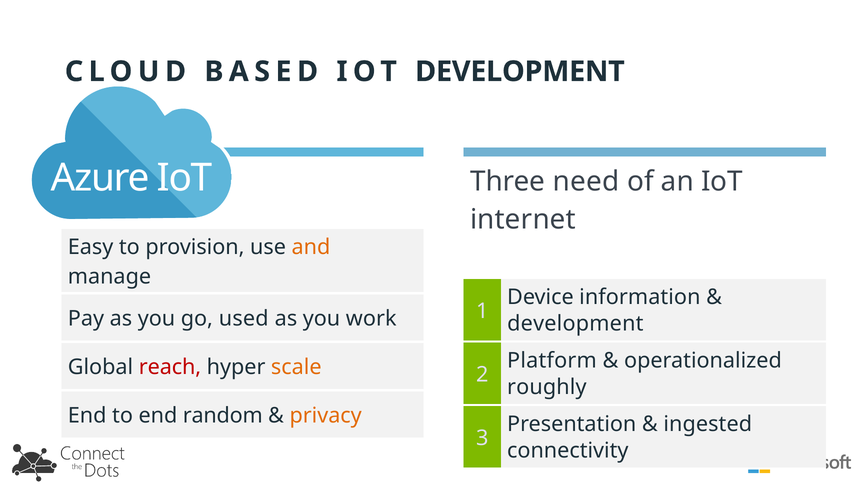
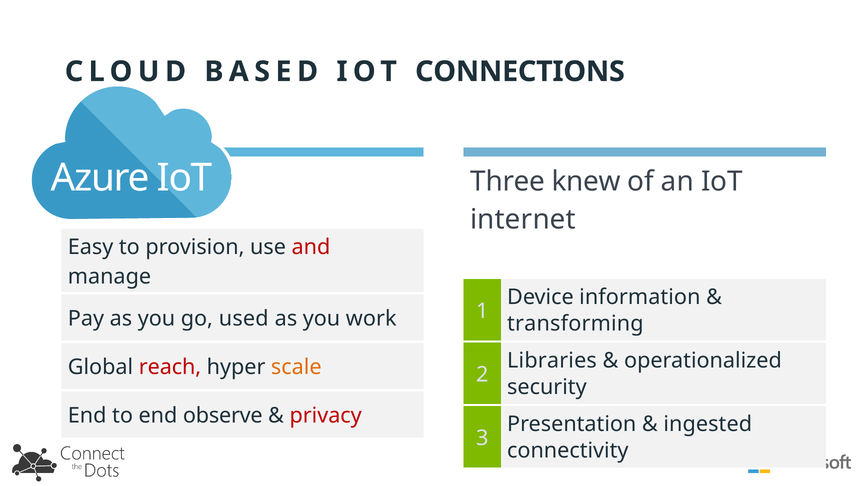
IOT DEVELOPMENT: DEVELOPMENT -> CONNECTIONS
need: need -> knew
and colour: orange -> red
development at (575, 324): development -> transforming
Platform: Platform -> Libraries
roughly: roughly -> security
random: random -> observe
privacy colour: orange -> red
